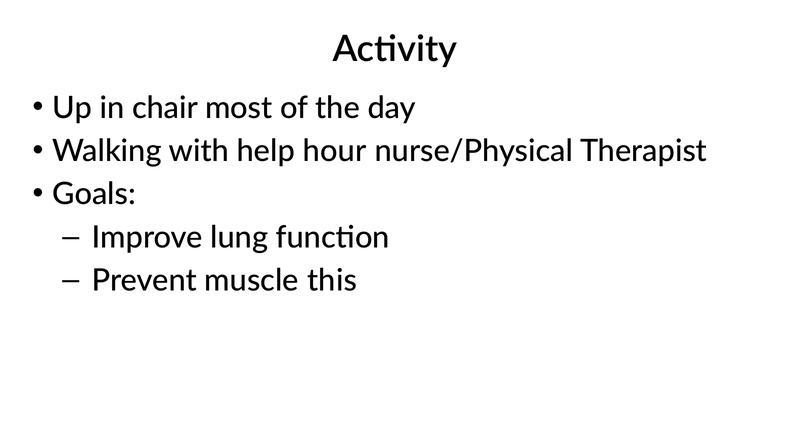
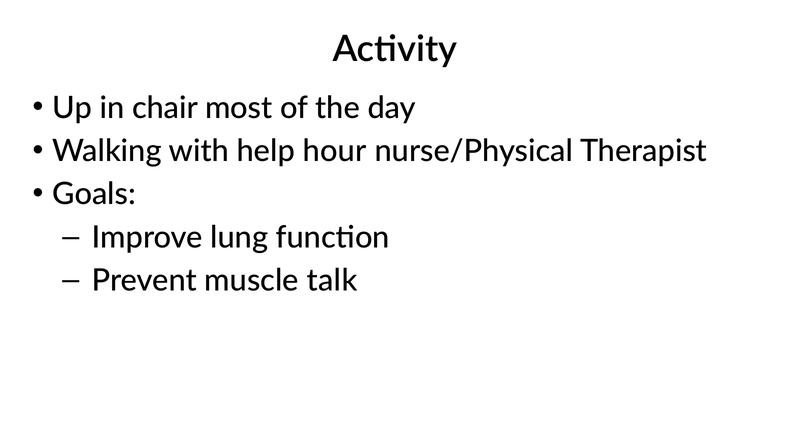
this: this -> talk
